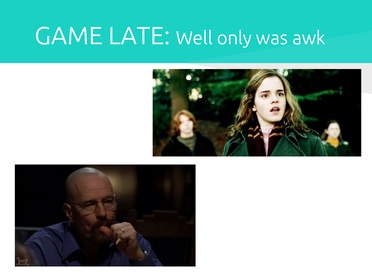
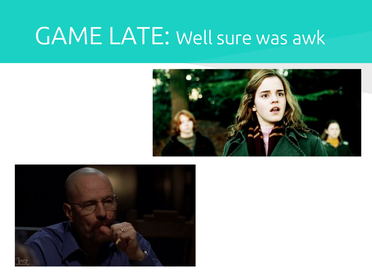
only: only -> sure
